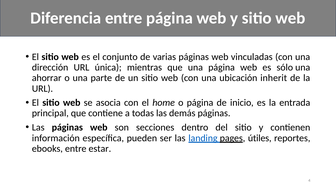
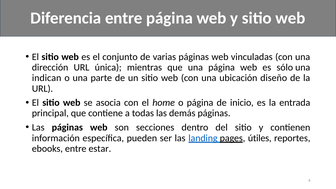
ahorrar: ahorrar -> indican
inherit: inherit -> diseño
